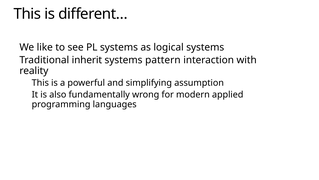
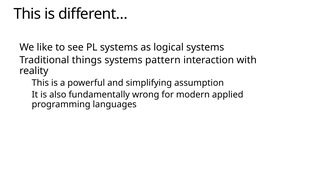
inherit: inherit -> things
